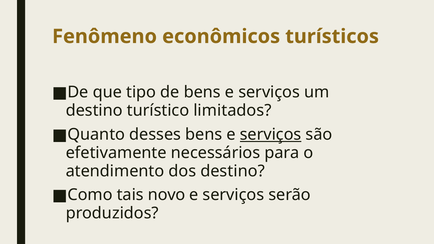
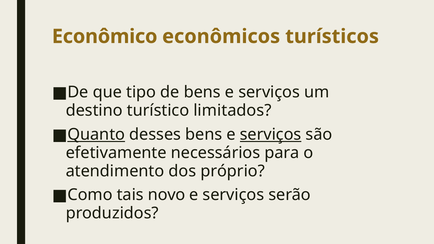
Fenômeno: Fenômeno -> Econômico
Quanto underline: none -> present
dos destino: destino -> próprio
